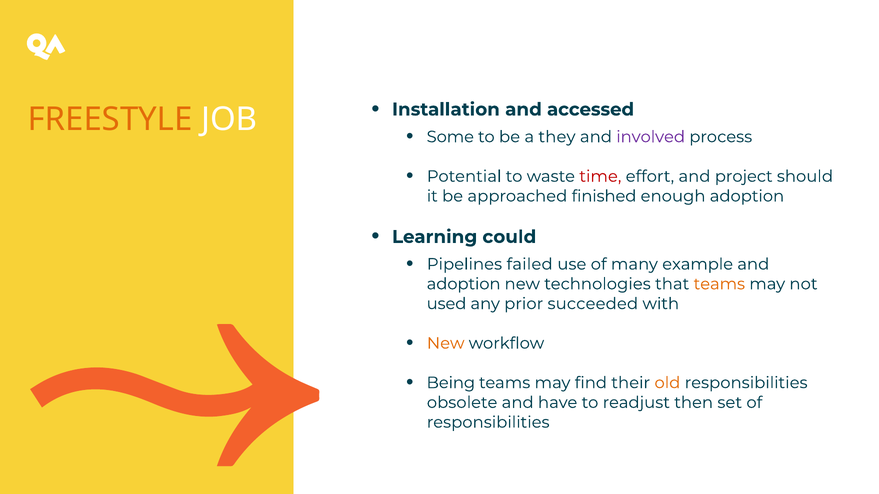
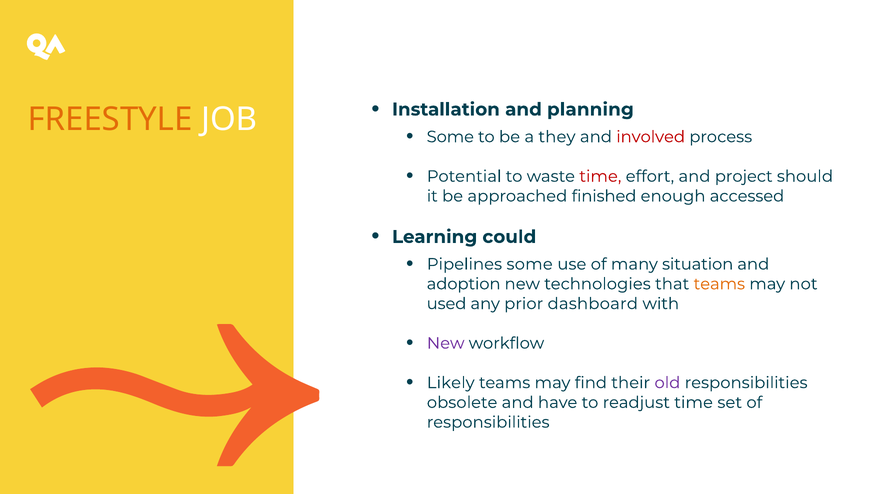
accessed: accessed -> planning
involved colour: purple -> red
enough adoption: adoption -> accessed
Pipelines failed: failed -> some
example: example -> situation
succeeded: succeeded -> dashboard
New at (446, 344) colour: orange -> purple
Being: Being -> Likely
old colour: orange -> purple
readjust then: then -> time
